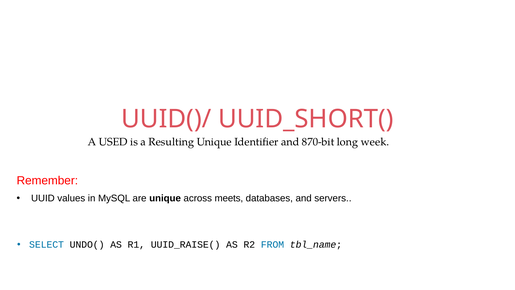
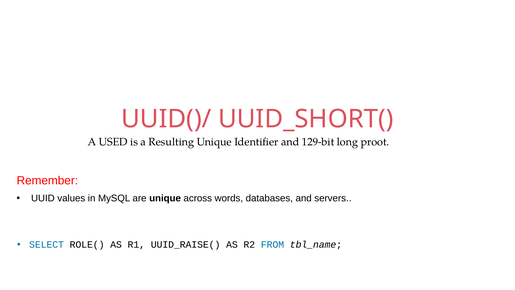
870-bit: 870-bit -> 129-bit
week: week -> proot
meets: meets -> words
UNDO(: UNDO( -> ROLE(
